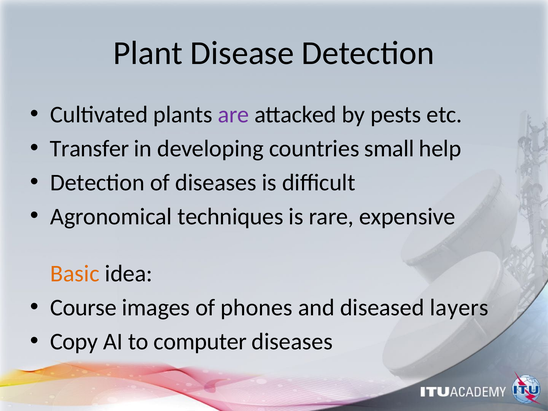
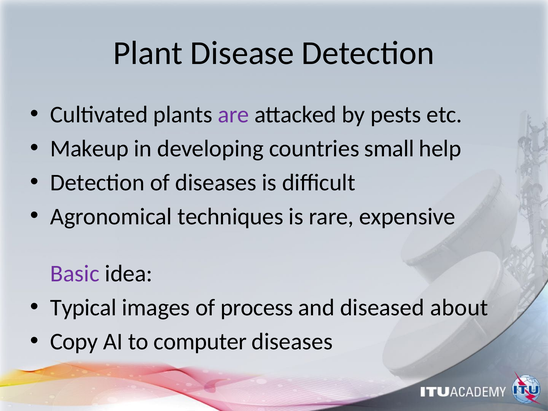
Transfer: Transfer -> Makeup
Basic colour: orange -> purple
Course: Course -> Typical
phones: phones -> process
layers: layers -> about
